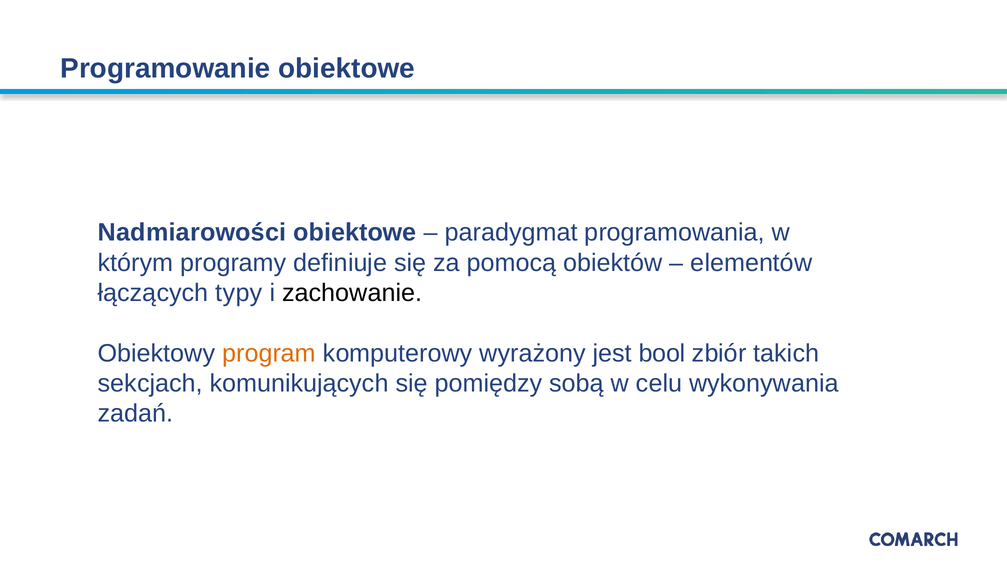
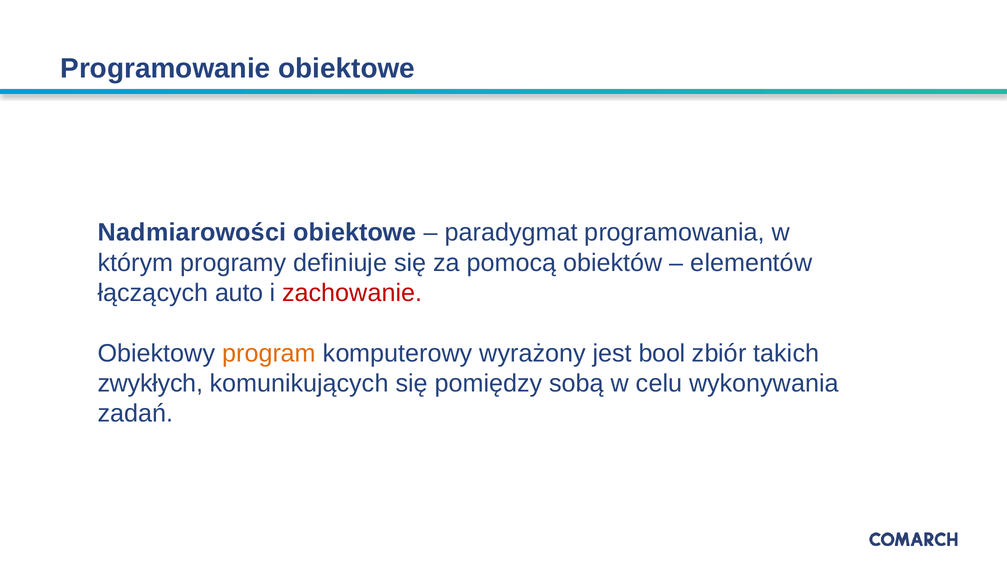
typy: typy -> auto
zachowanie colour: black -> red
sekcjach: sekcjach -> zwykłych
